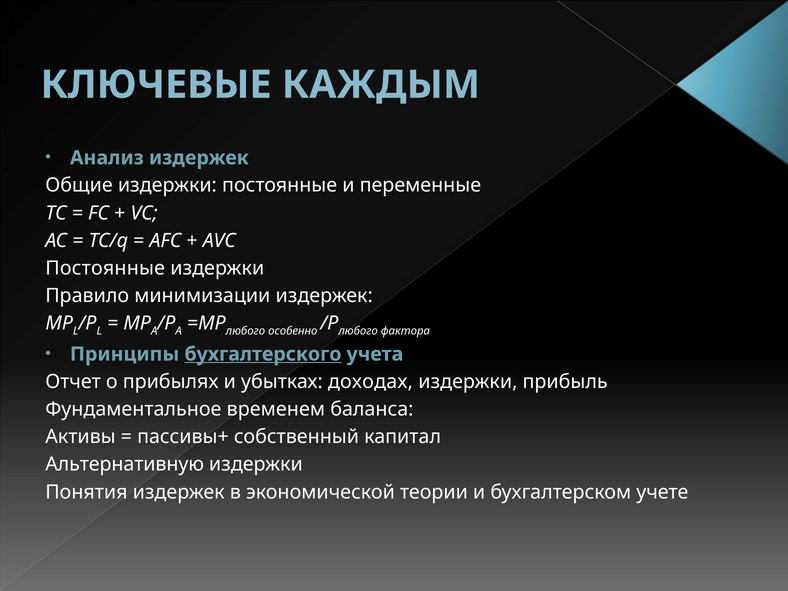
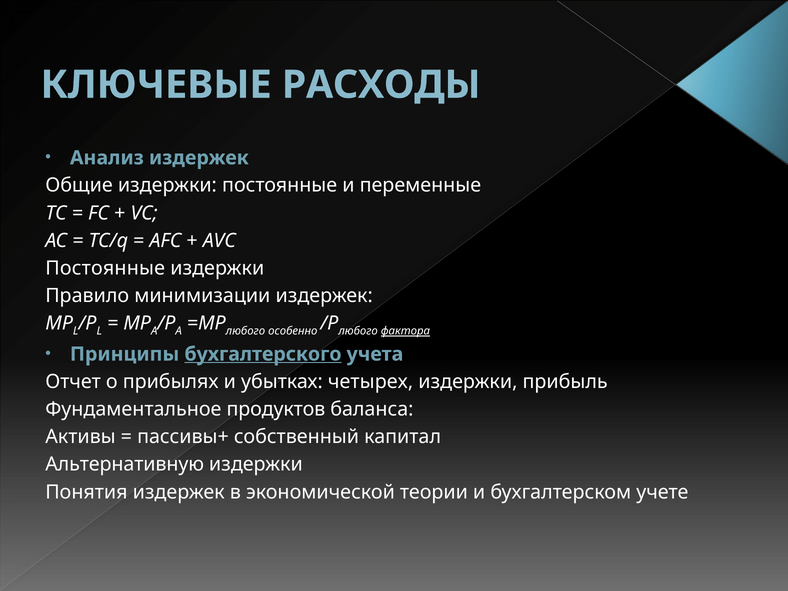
КАЖДЫМ: КАЖДЫМ -> РАСХОДЫ
фактора underline: none -> present
доходах: доходах -> четырех
временем: временем -> продуктов
